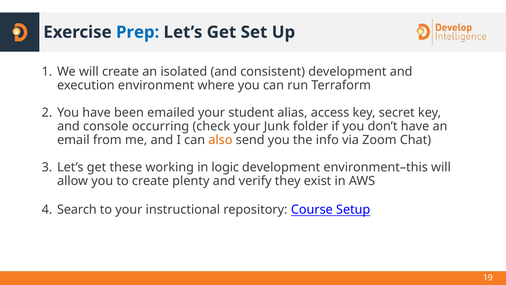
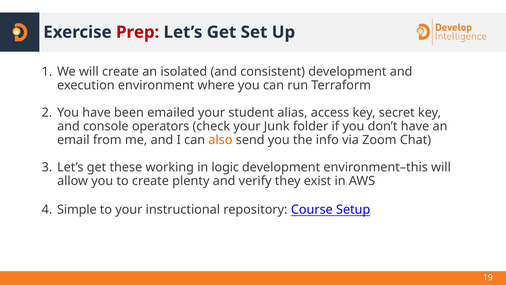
Prep colour: blue -> red
occurring: occurring -> operators
Search: Search -> Simple
